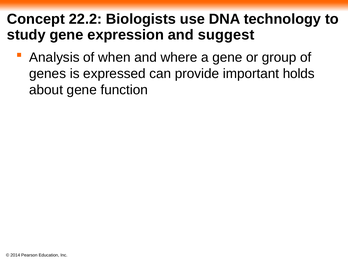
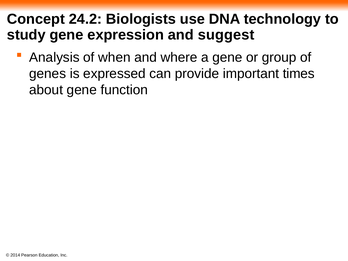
22.2: 22.2 -> 24.2
holds: holds -> times
